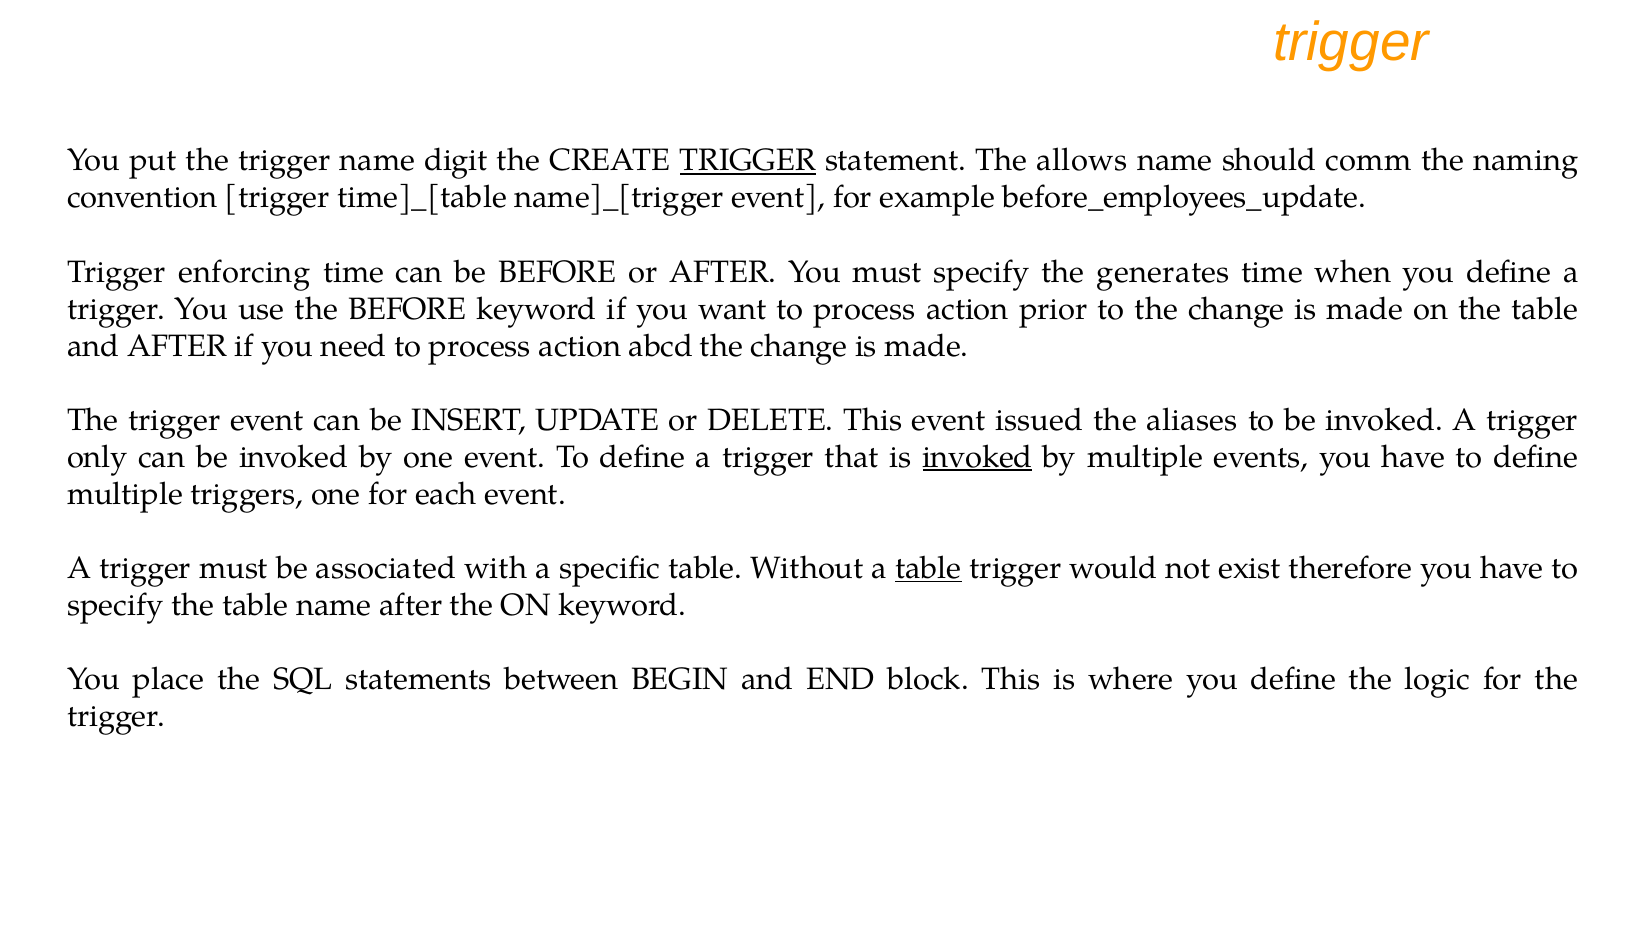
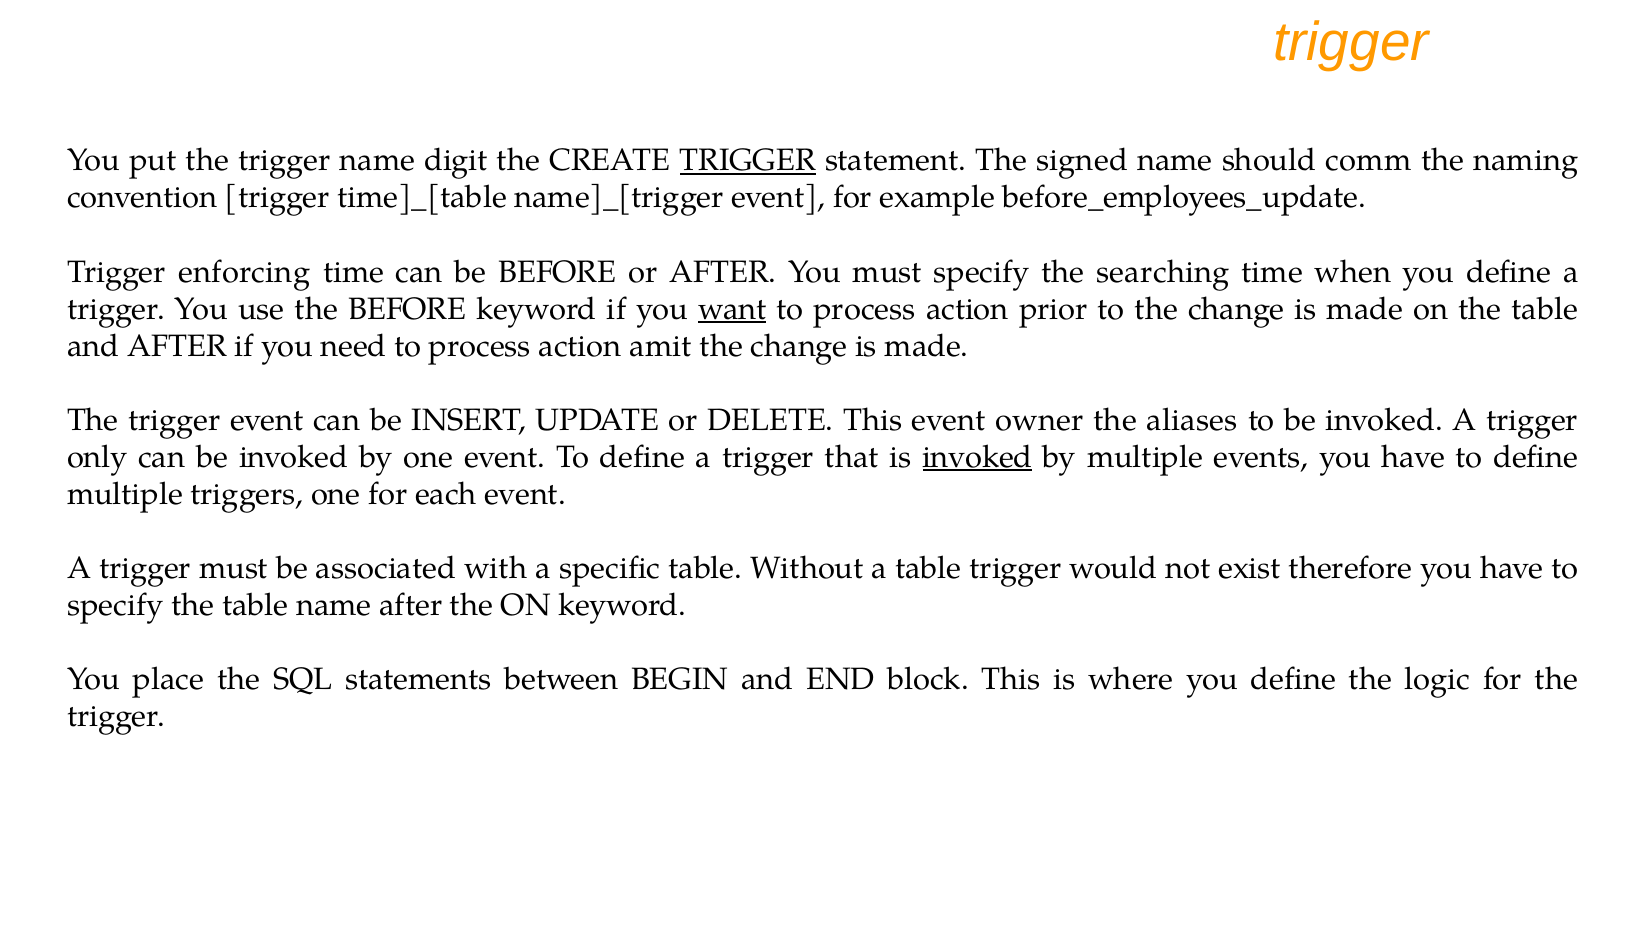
allows: allows -> signed
generates: generates -> searching
want underline: none -> present
abcd: abcd -> amit
issued: issued -> owner
table at (928, 568) underline: present -> none
